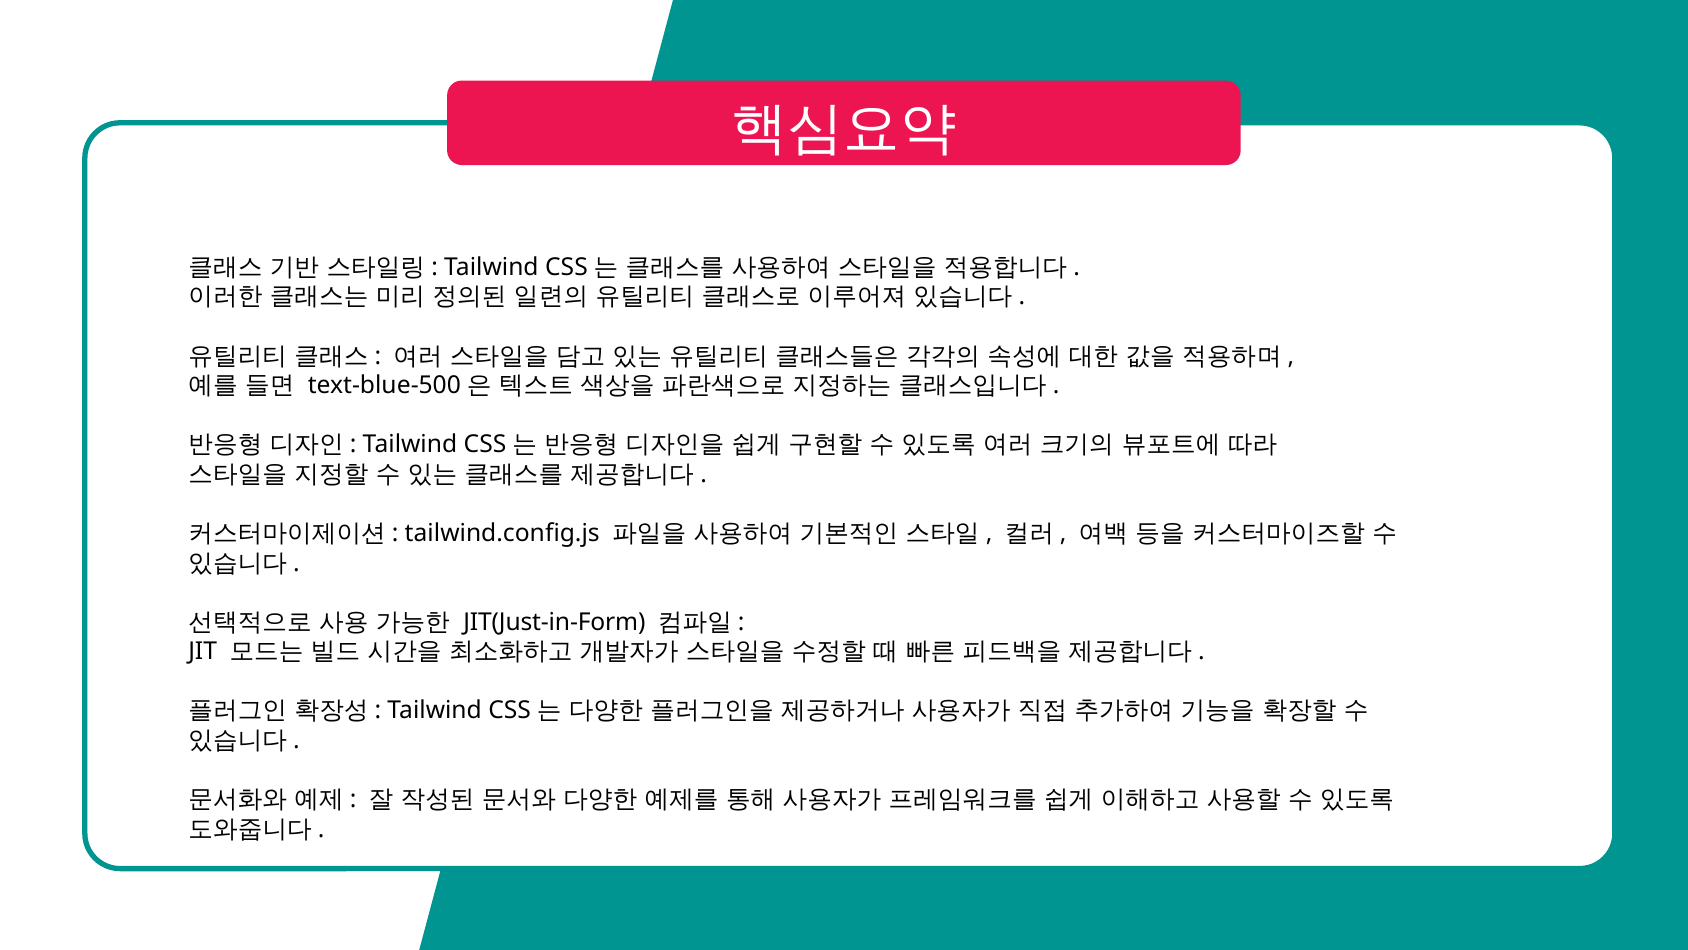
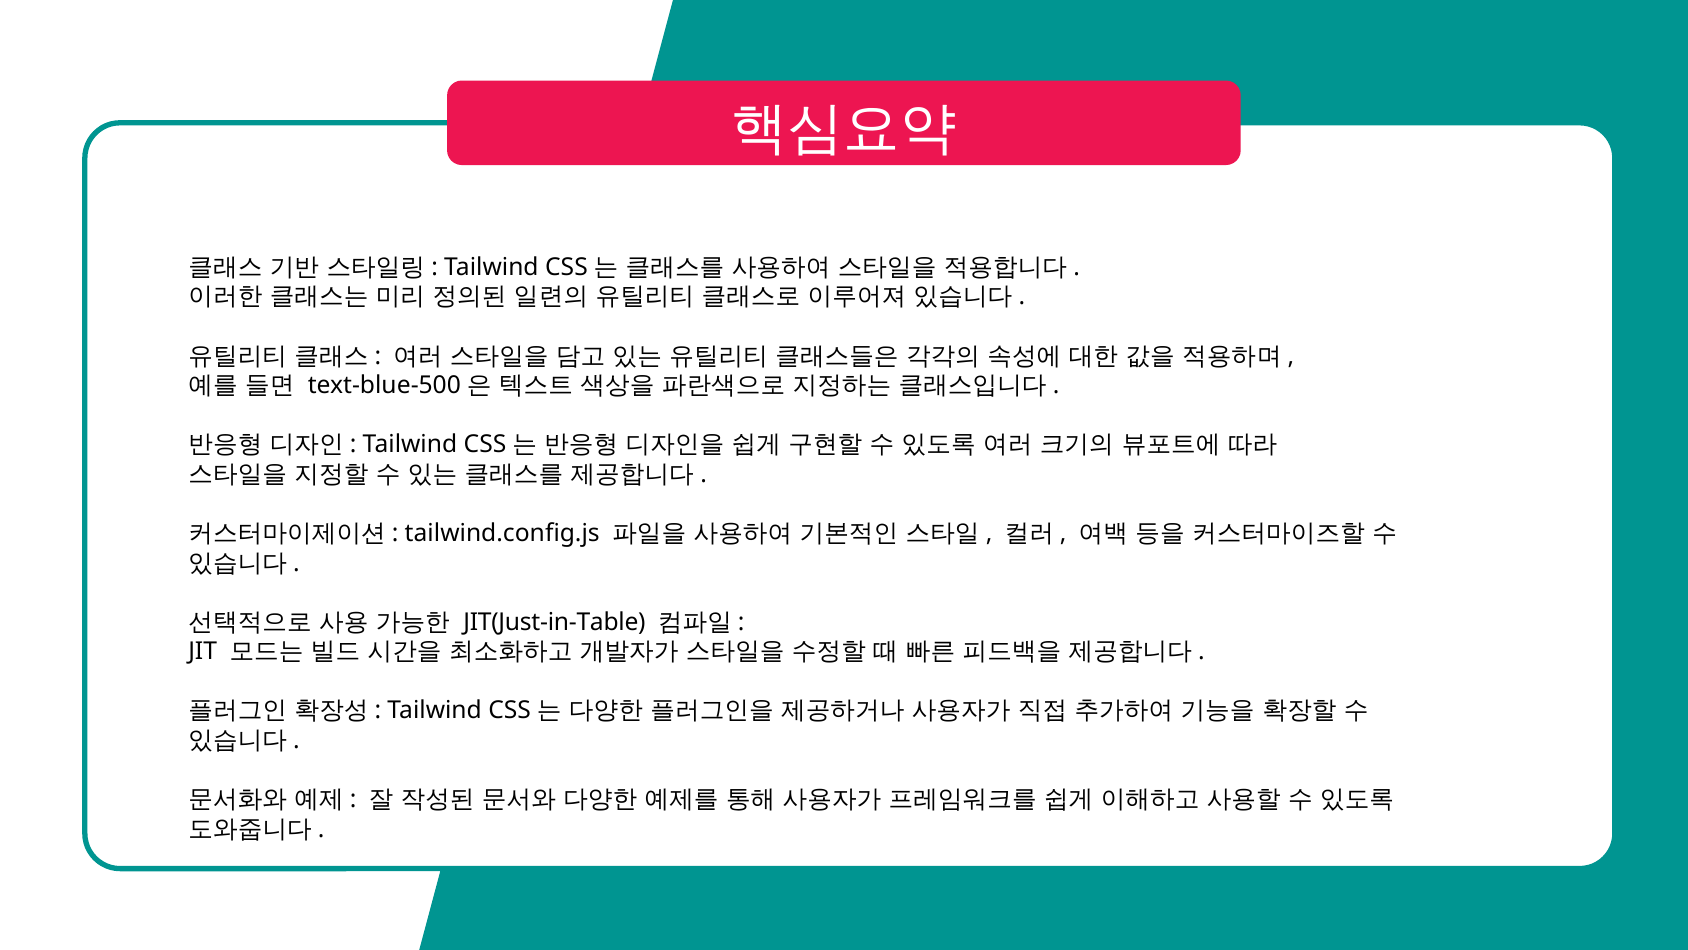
JIT(Just-in-Form: JIT(Just-in-Form -> JIT(Just-in-Table
